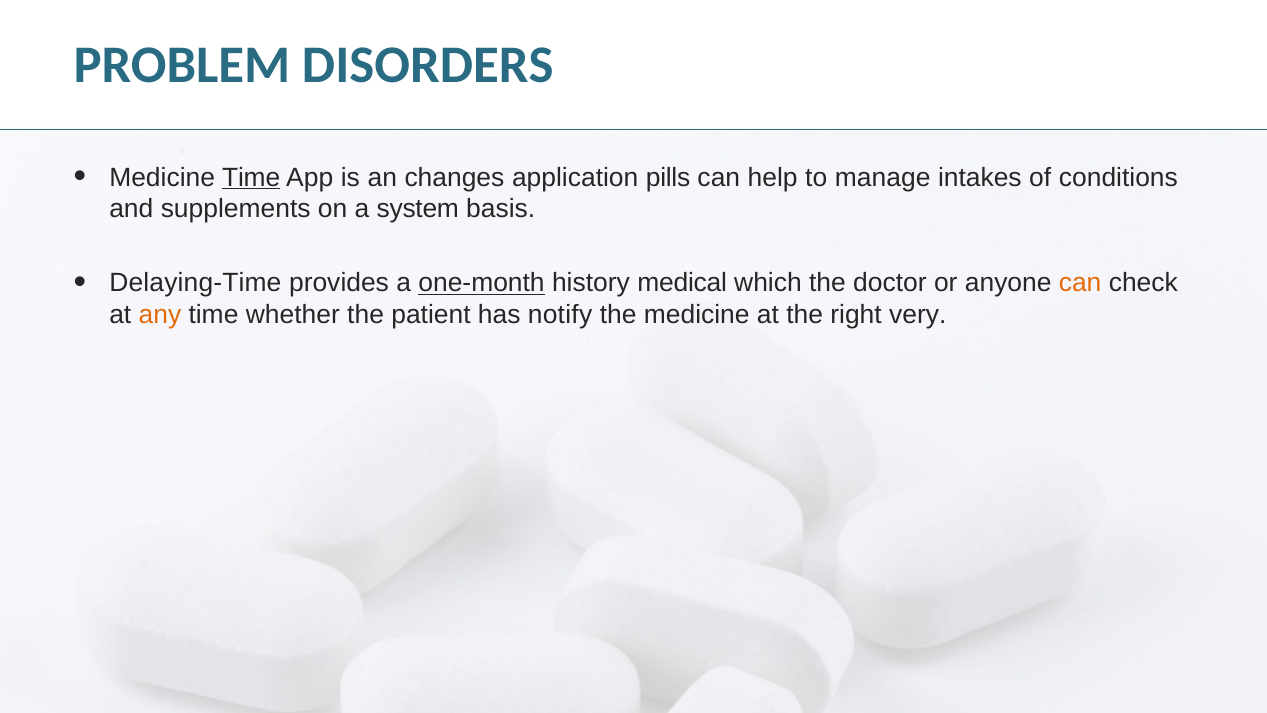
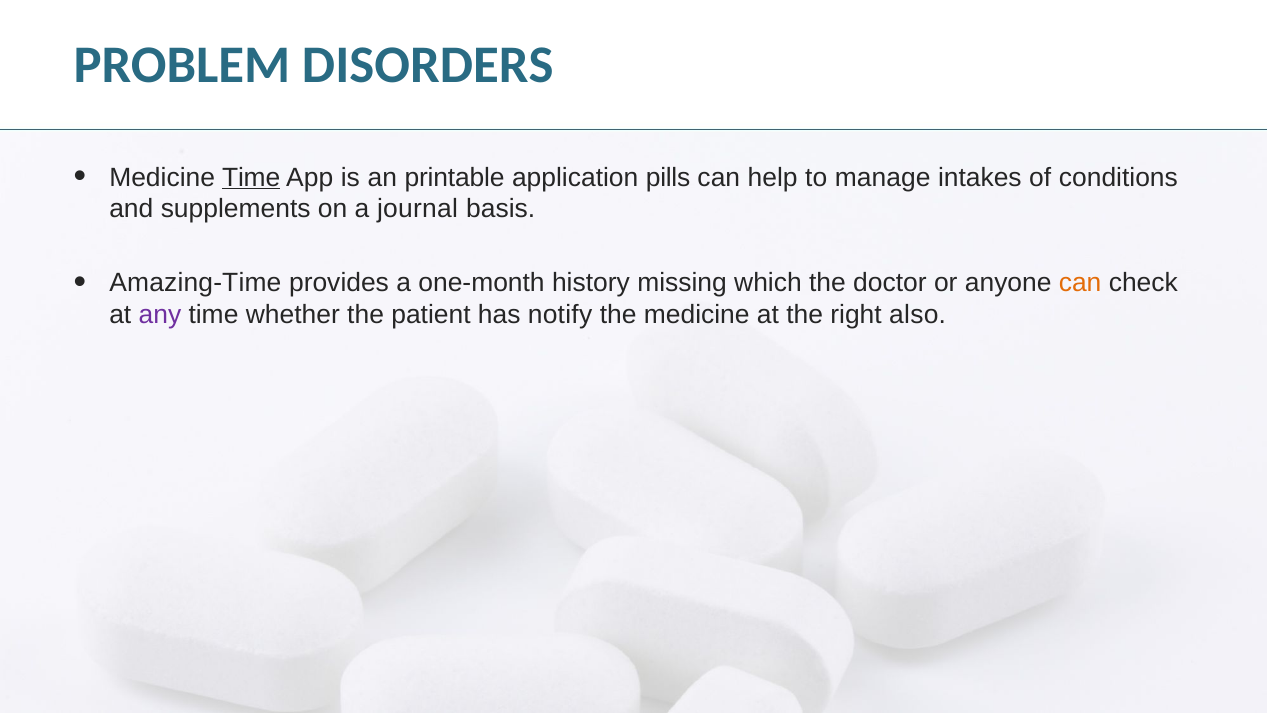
changes: changes -> printable
system: system -> journal
Delaying-Time: Delaying-Time -> Amazing-Time
one-month underline: present -> none
medical: medical -> missing
any colour: orange -> purple
very: very -> also
